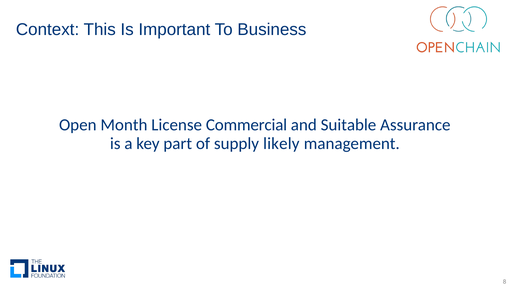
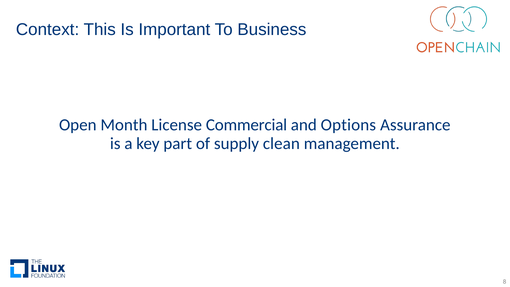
Suitable: Suitable -> Options
likely: likely -> clean
